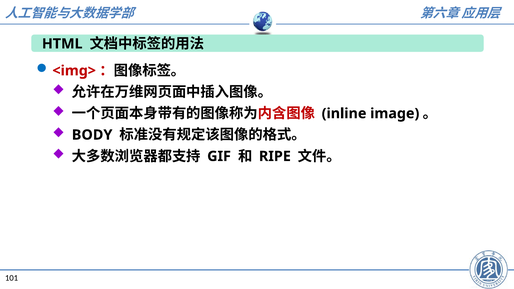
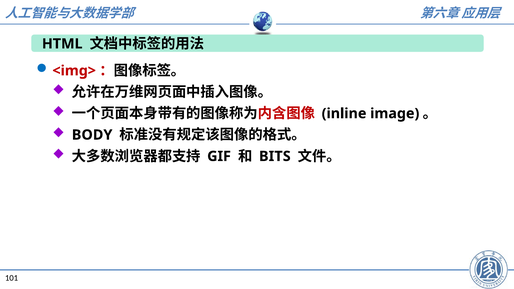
RIPE: RIPE -> BITS
